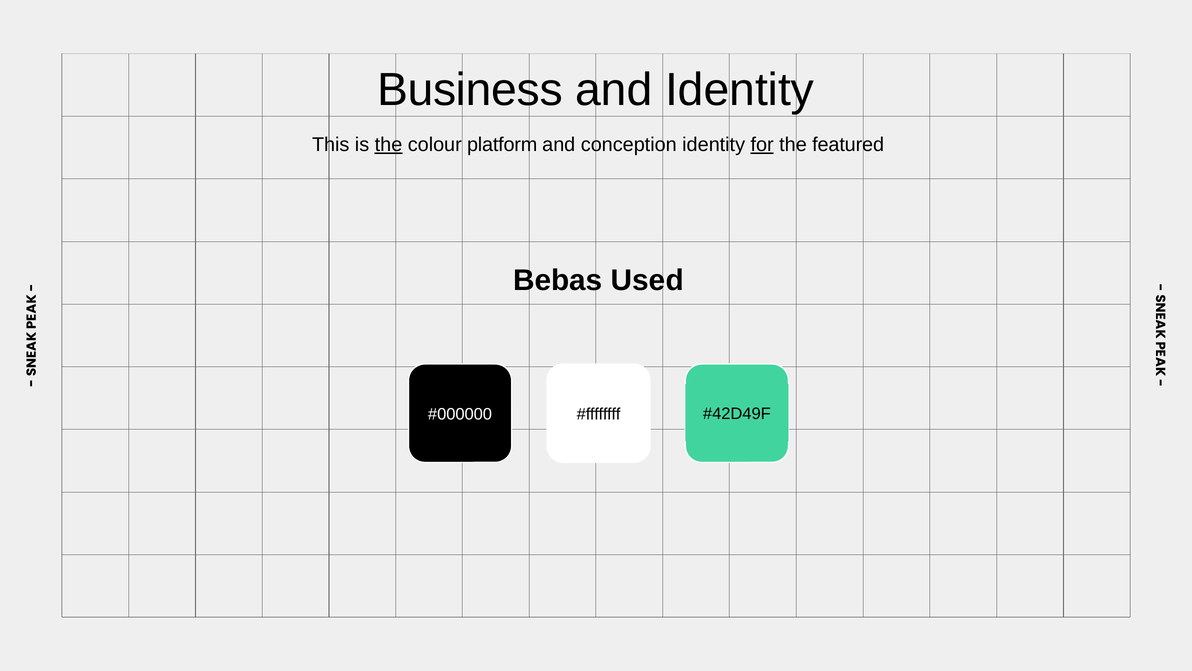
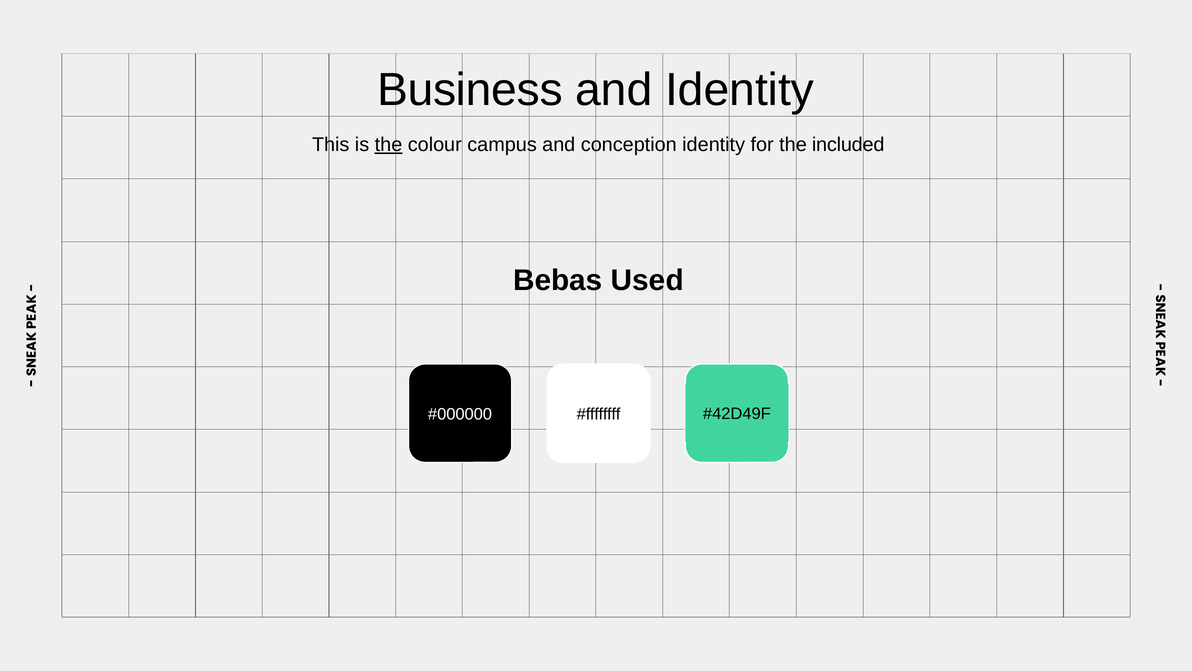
platform: platform -> campus
for underline: present -> none
featured: featured -> included
